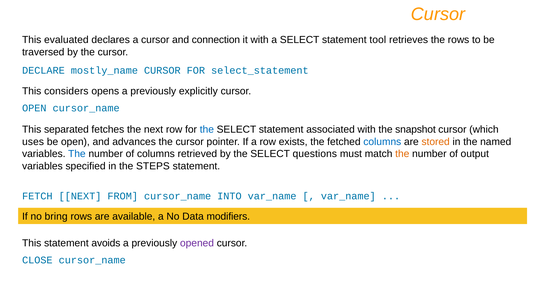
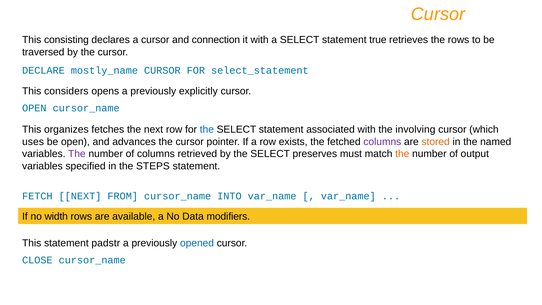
evaluated: evaluated -> consisting
tool: tool -> true
separated: separated -> organizes
snapshot: snapshot -> involving
columns at (382, 142) colour: blue -> purple
The at (77, 154) colour: blue -> purple
questions: questions -> preserves
bring: bring -> width
avoids: avoids -> padstr
opened colour: purple -> blue
